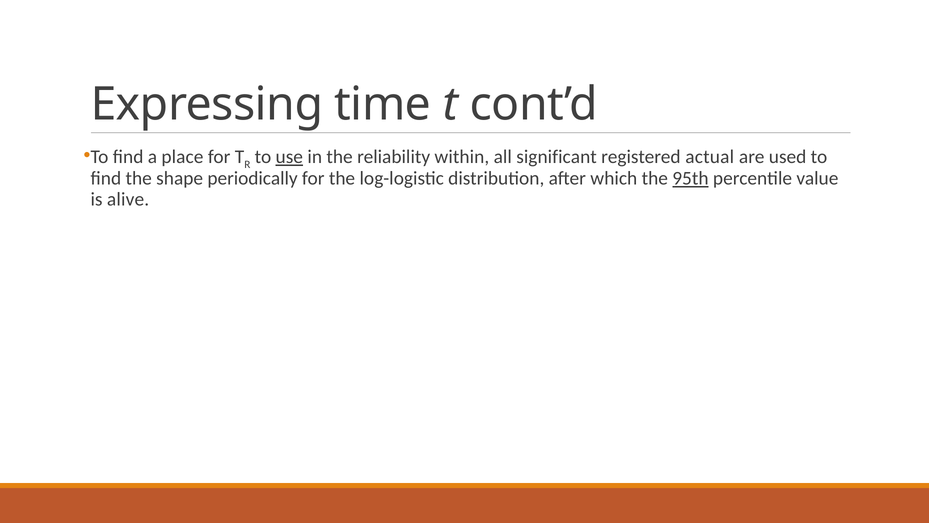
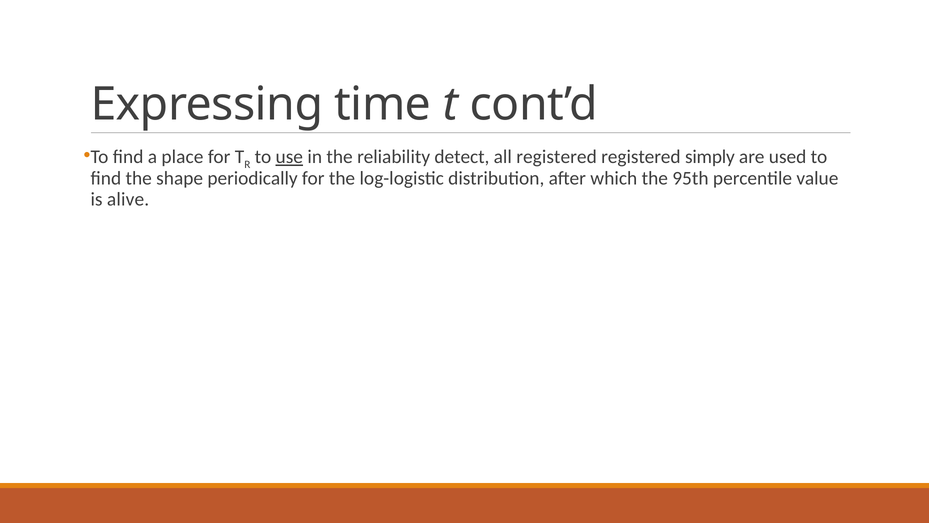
within: within -> detect
all significant: significant -> registered
actual: actual -> simply
95th underline: present -> none
